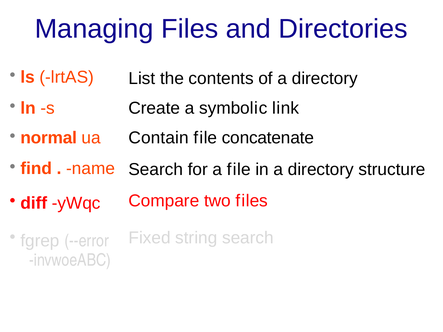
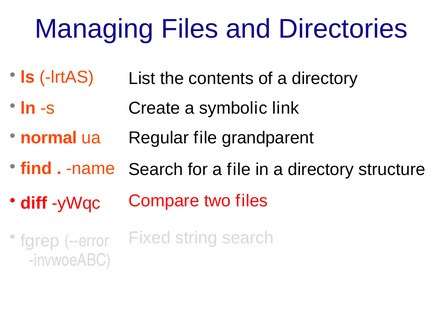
Contain: Contain -> Regular
concatenate: concatenate -> grandparent
